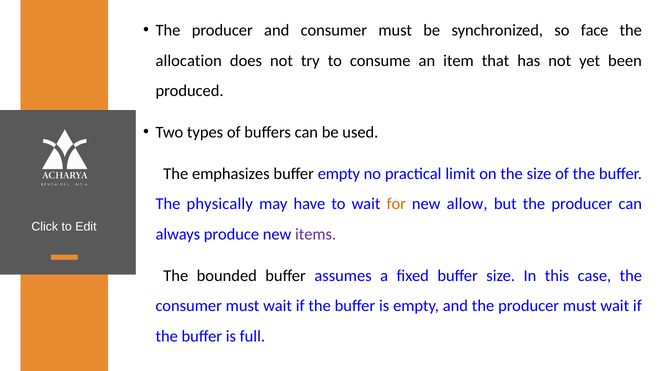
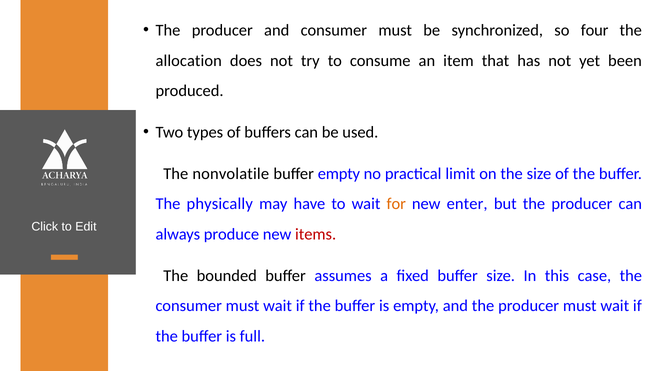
face: face -> four
emphasizes: emphasizes -> nonvolatile
allow: allow -> enter
items colour: purple -> red
